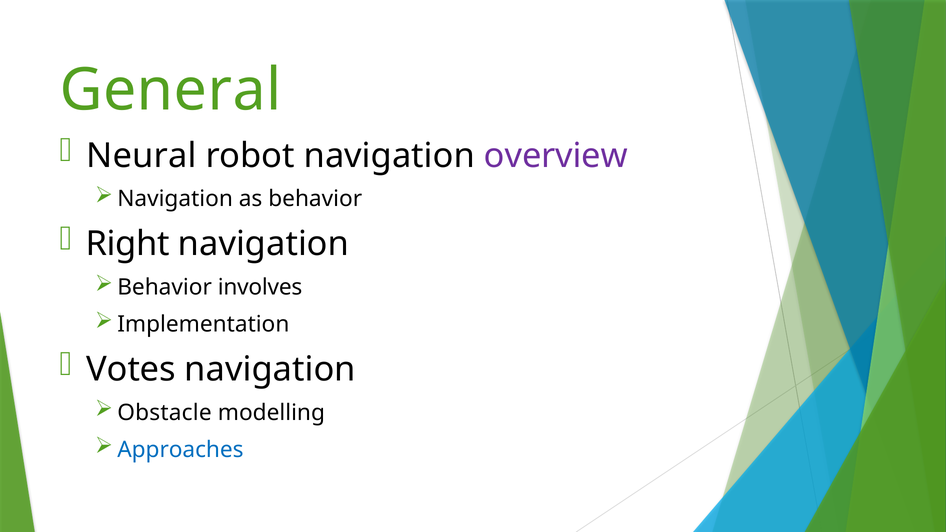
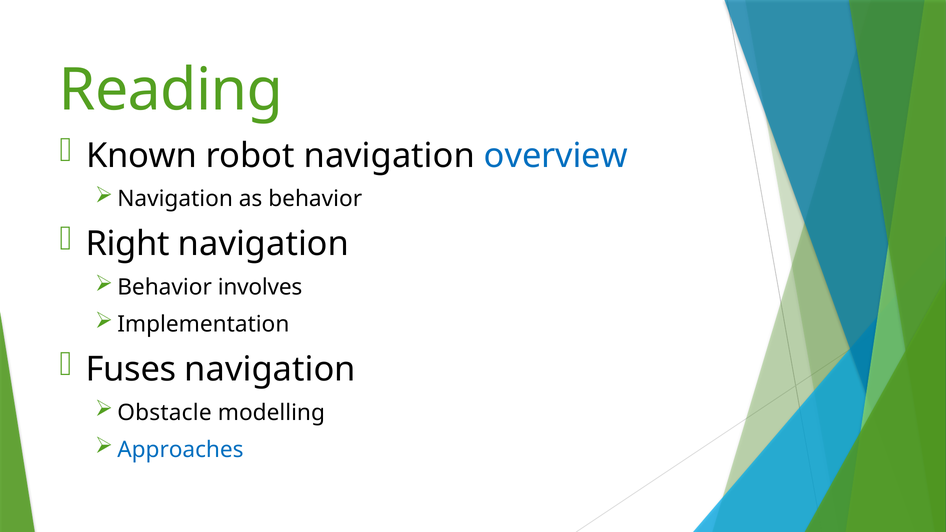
General: General -> Reading
Neural: Neural -> Known
overview colour: purple -> blue
Votes: Votes -> Fuses
